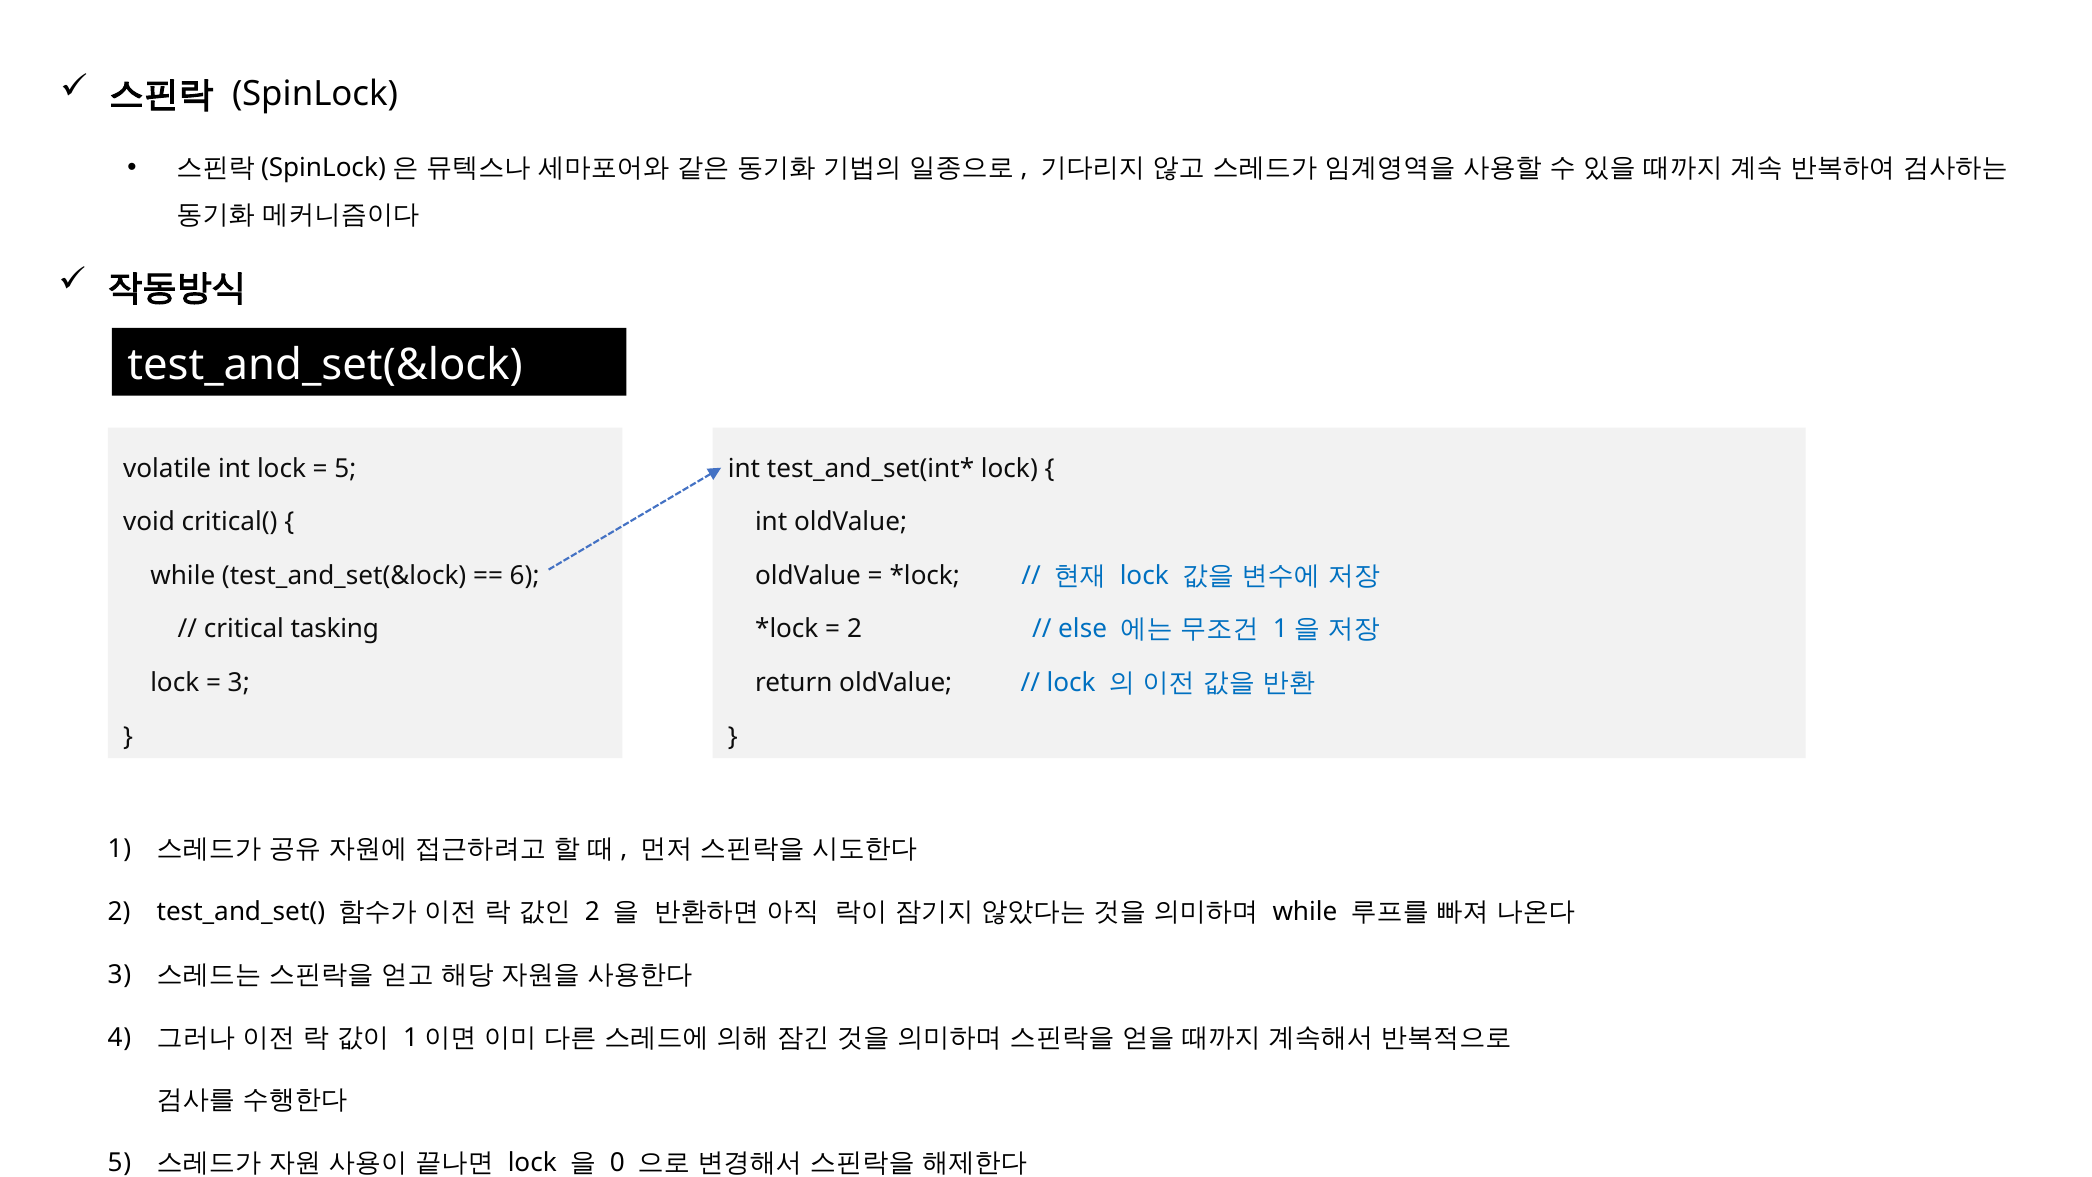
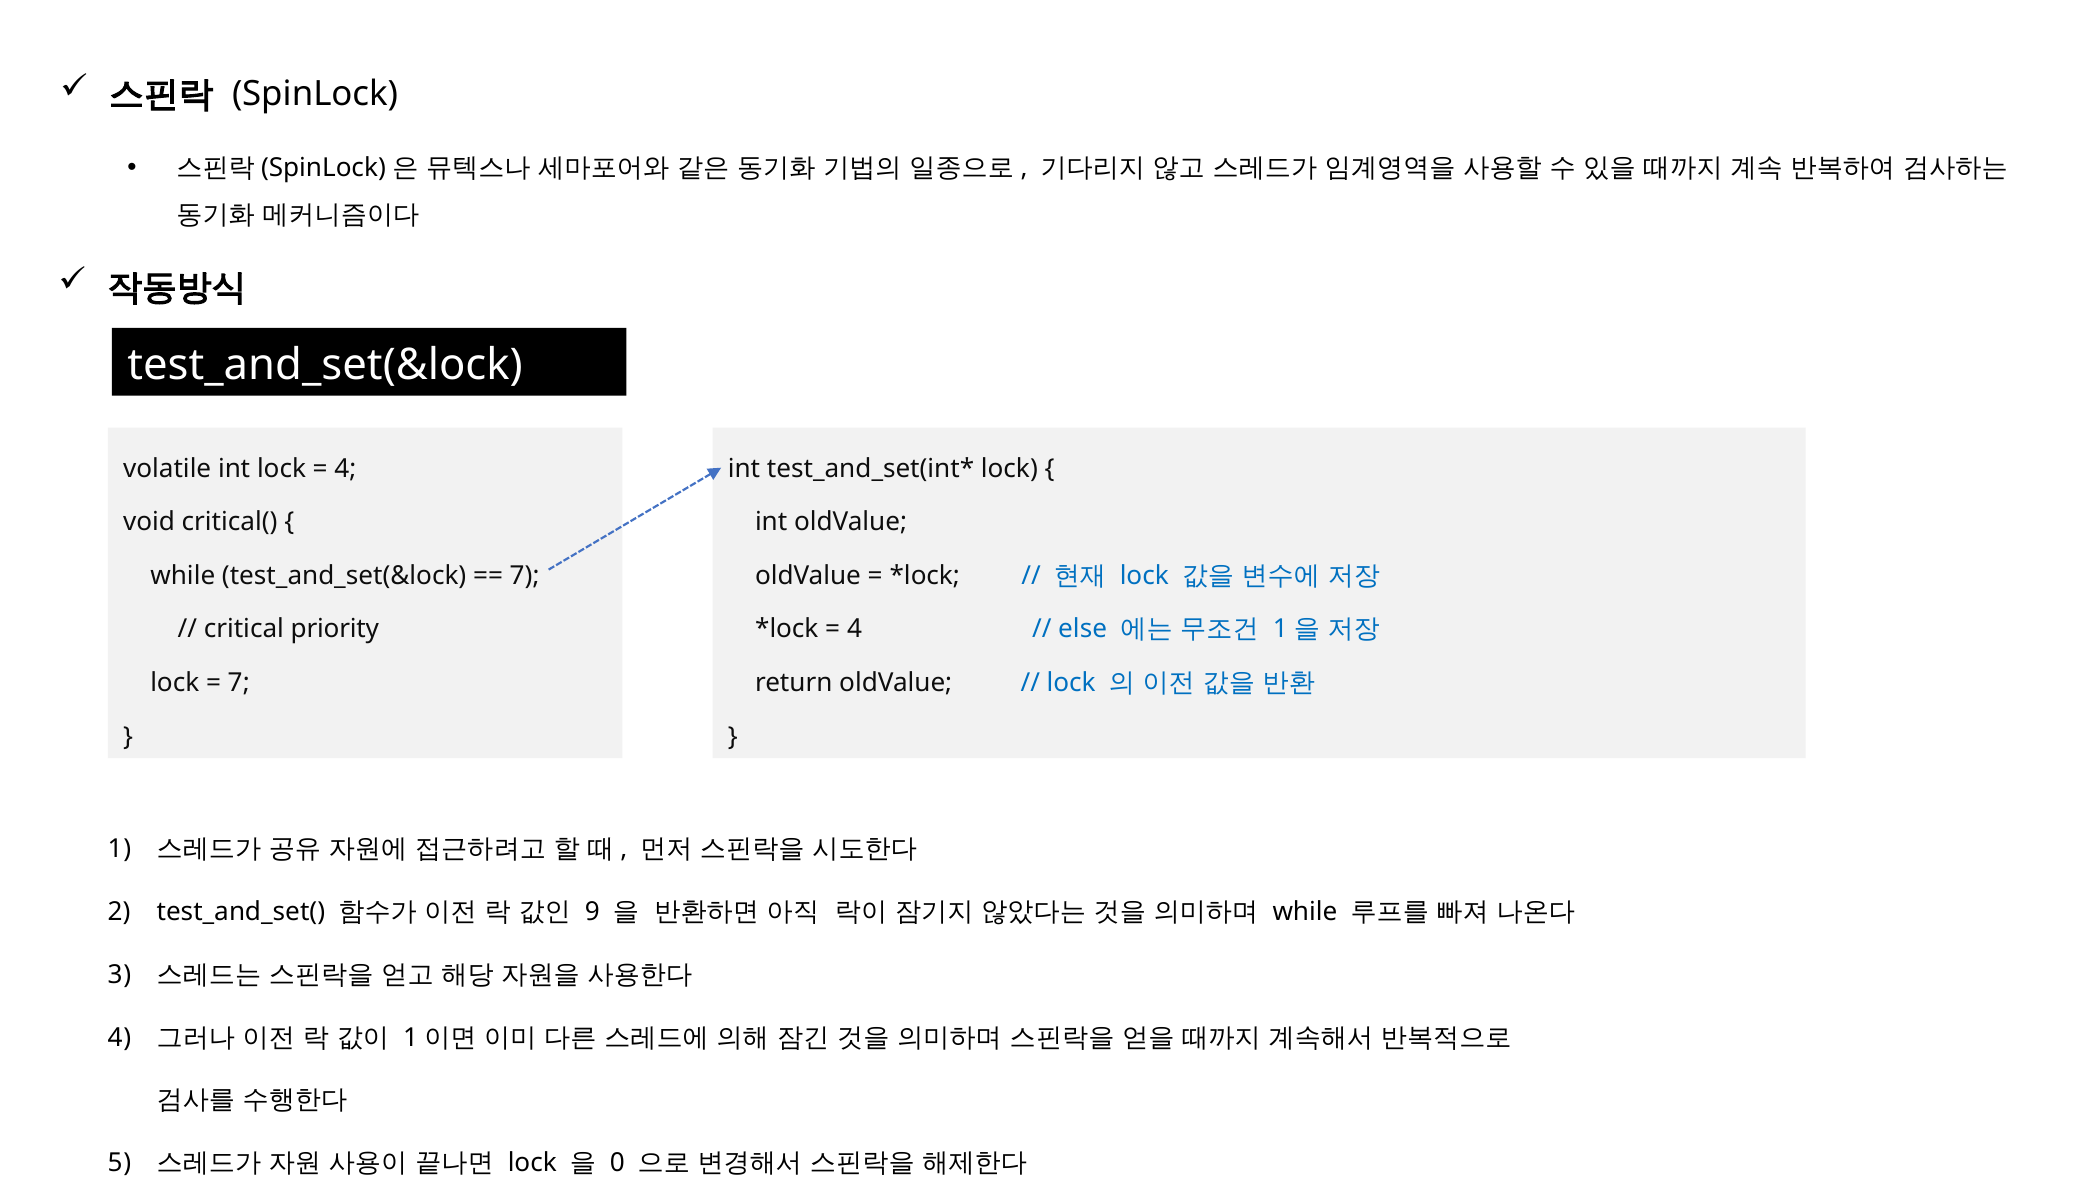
5 at (345, 468): 5 -> 4
6 at (525, 576): 6 -> 7
tasking: tasking -> priority
2 at (854, 629): 2 -> 4
3 at (239, 683): 3 -> 7
2 at (592, 912): 2 -> 9
